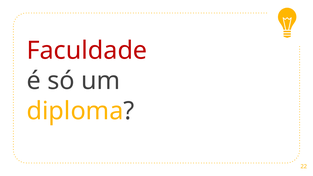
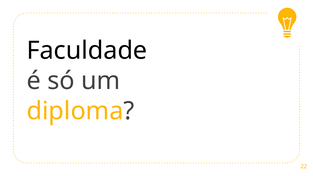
Faculdade colour: red -> black
